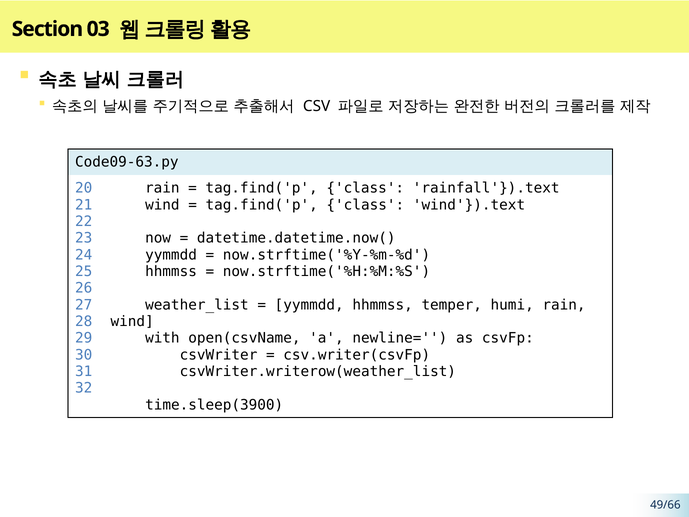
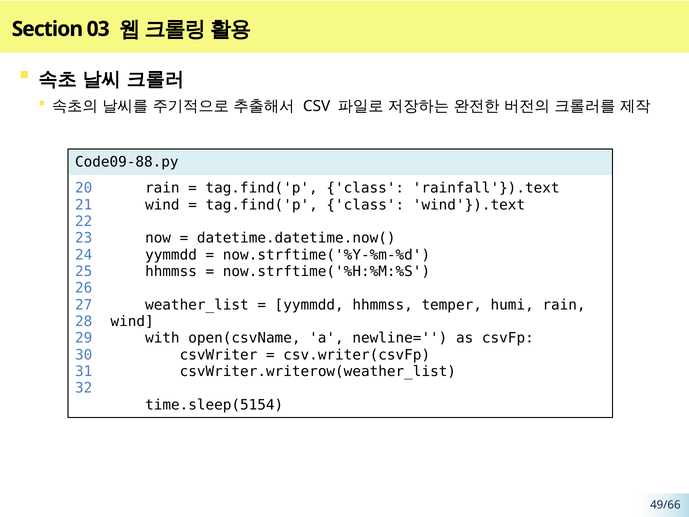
Code09-63.py: Code09-63.py -> Code09-88.py
time.sleep(3900: time.sleep(3900 -> time.sleep(5154
